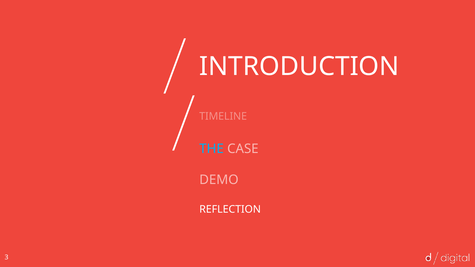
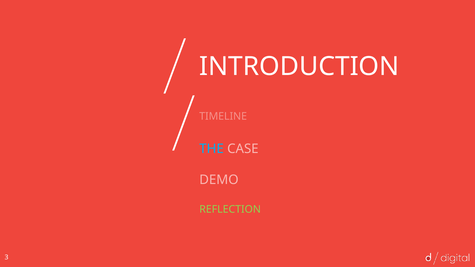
REFLECTION colour: white -> light green
